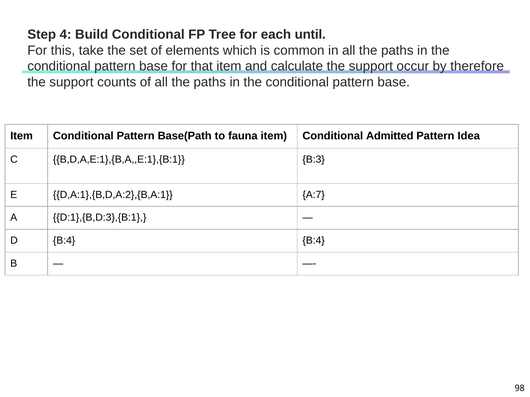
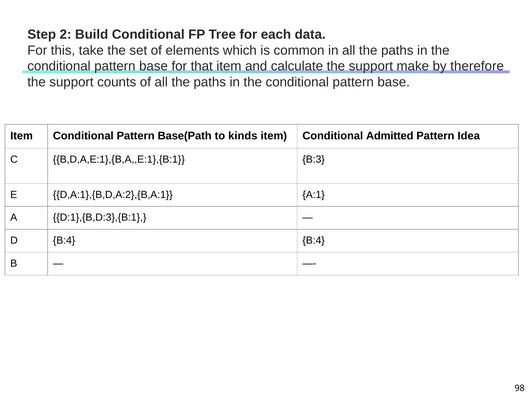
4: 4 -> 2
until: until -> data
occur: occur -> make
fauna: fauna -> kinds
A:7: A:7 -> A:1
